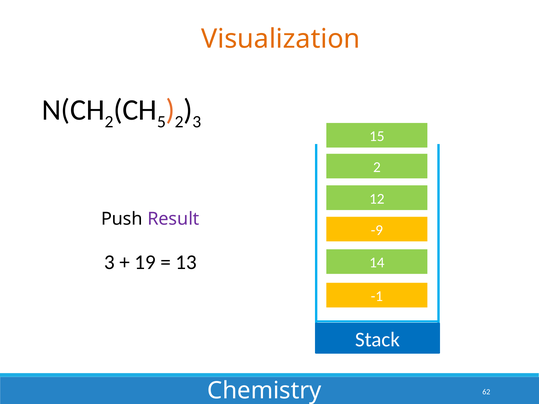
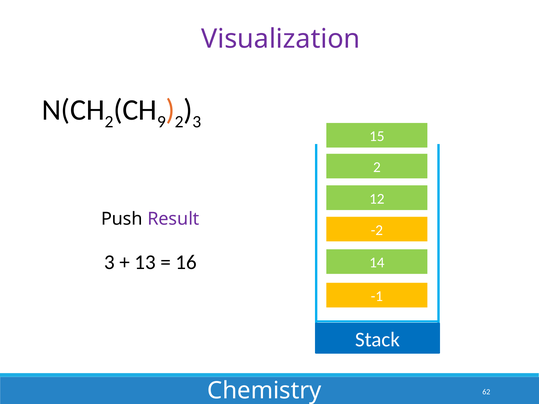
Visualization colour: orange -> purple
5: 5 -> 9
-9: -9 -> -2
19: 19 -> 13
13: 13 -> 16
